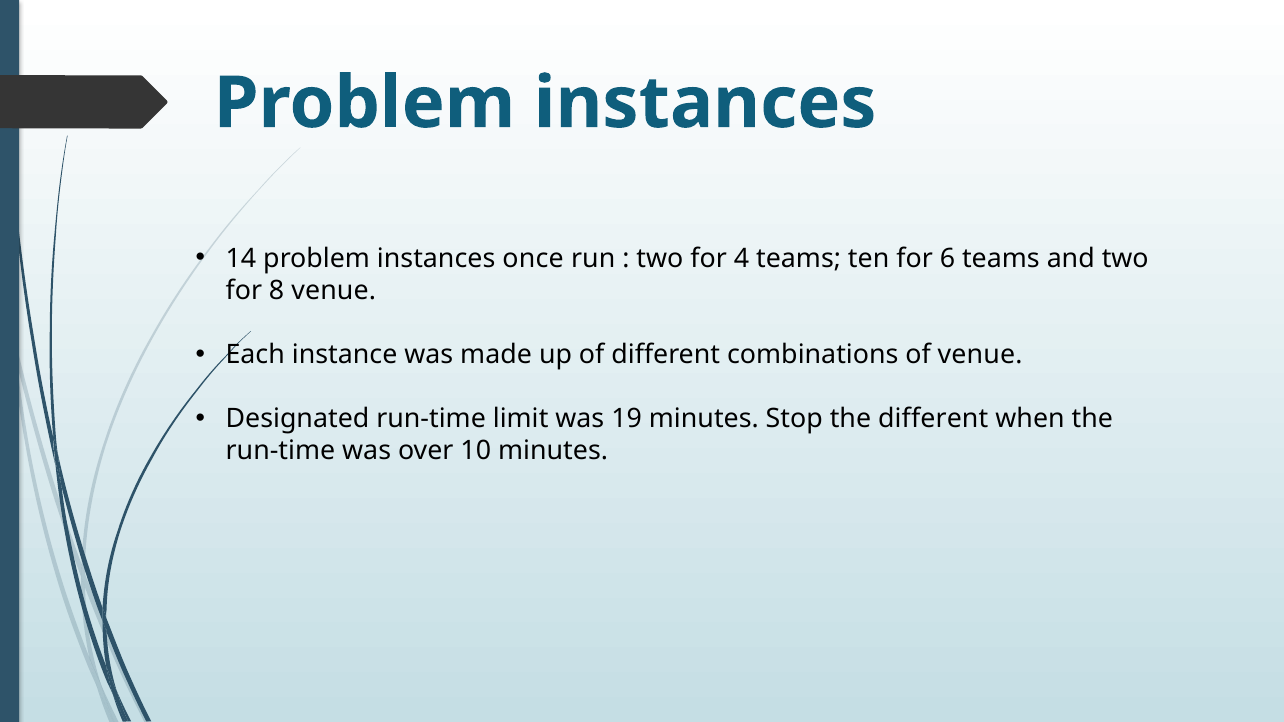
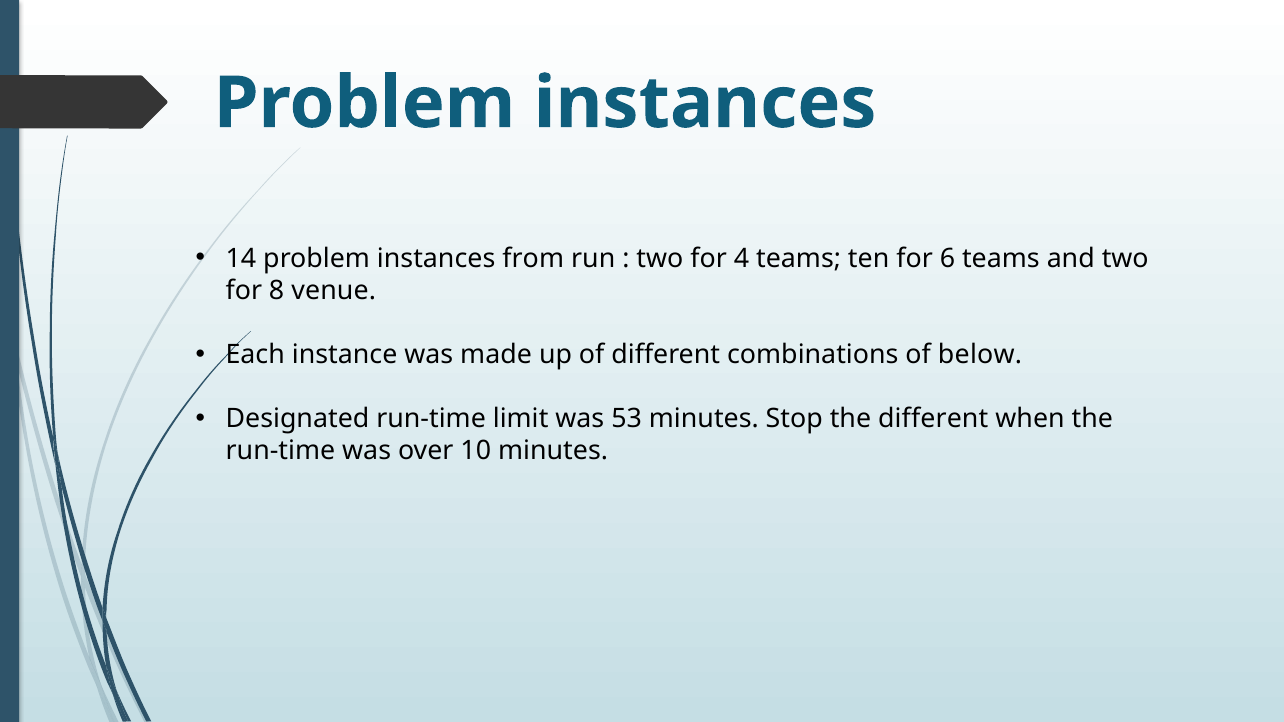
once: once -> from
of venue: venue -> below
19: 19 -> 53
